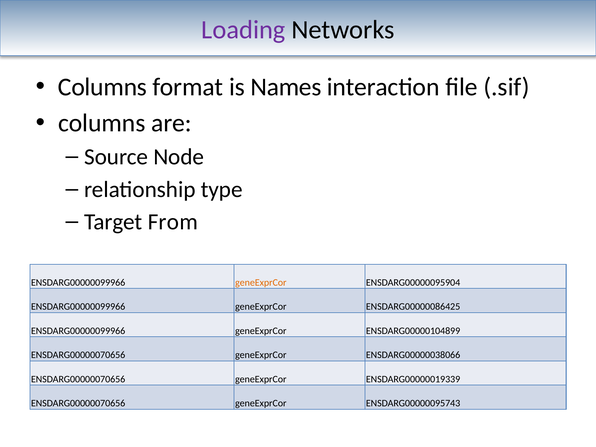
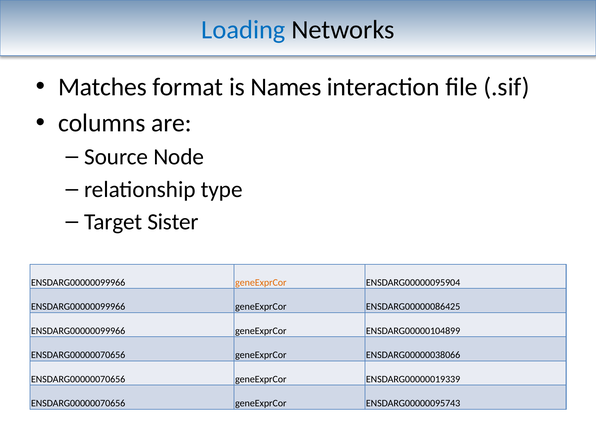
Loading colour: purple -> blue
Columns at (102, 87): Columns -> Matches
From: From -> Sister
